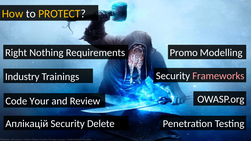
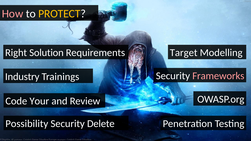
How colour: yellow -> pink
Nothing: Nothing -> Solution
Promo: Promo -> Target
Аплікацій: Аплікацій -> Possibility
